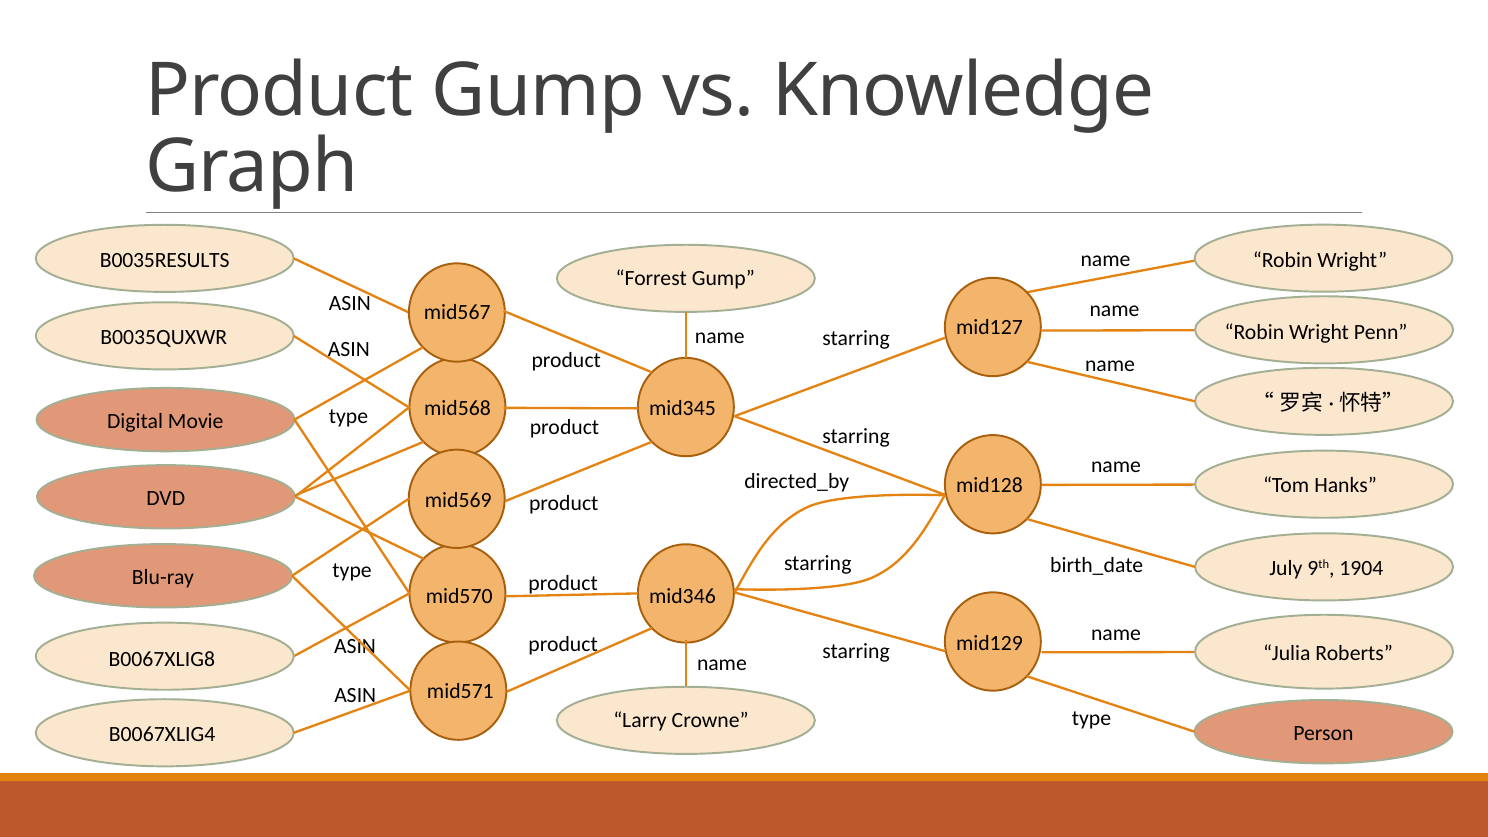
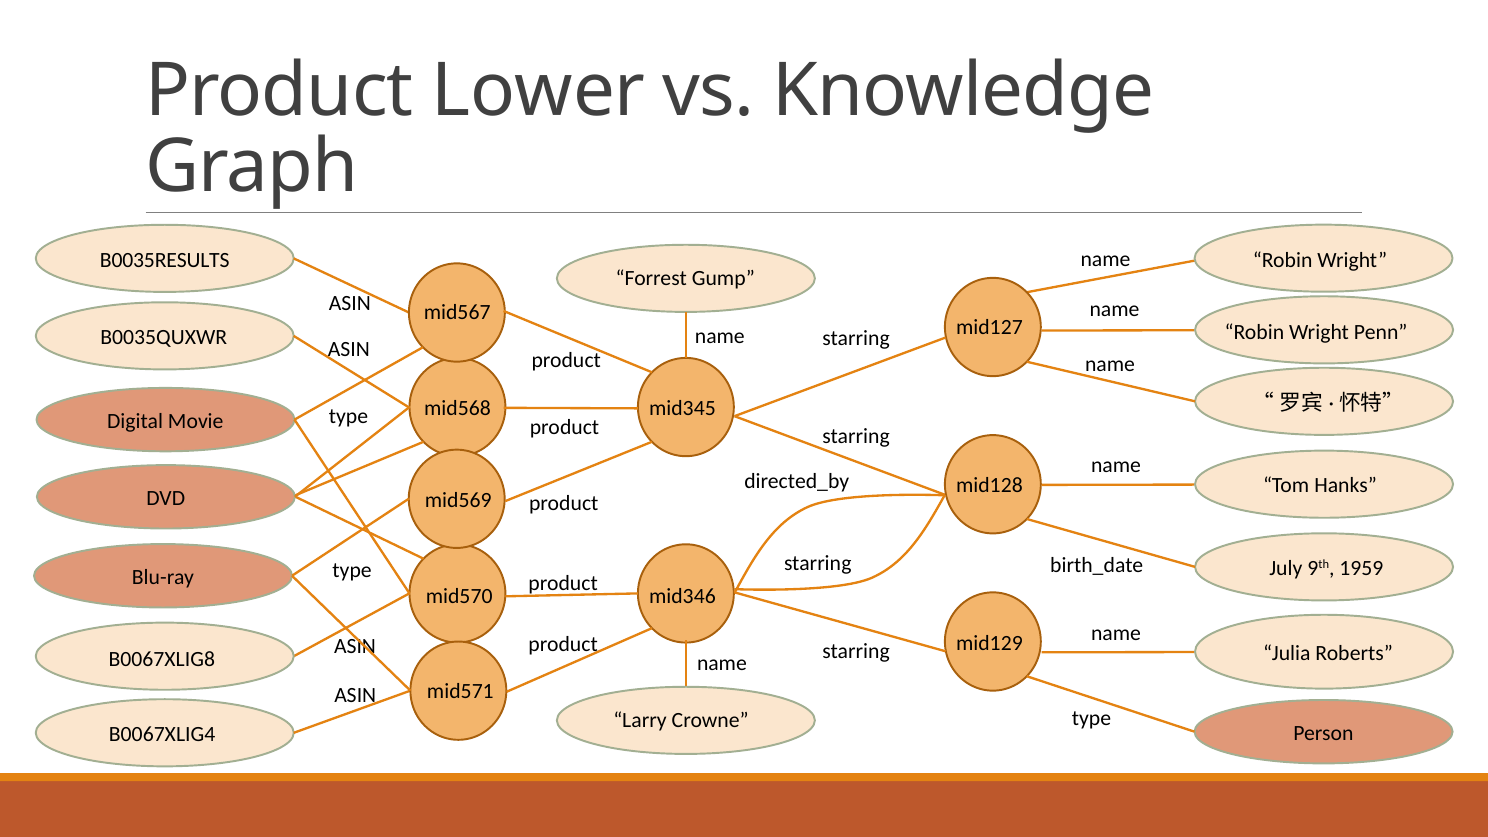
Product Gump: Gump -> Lower
1904: 1904 -> 1959
